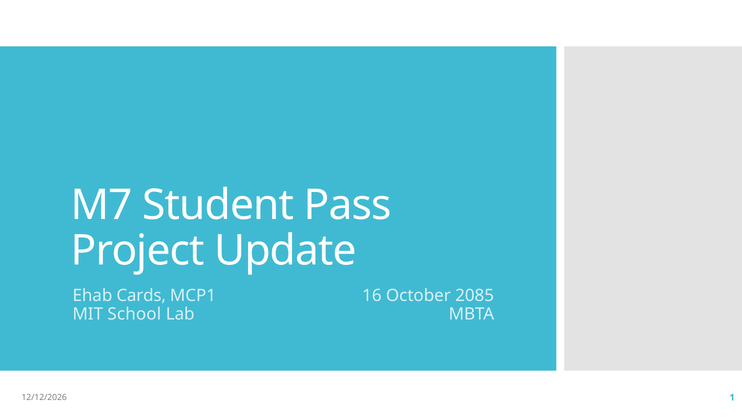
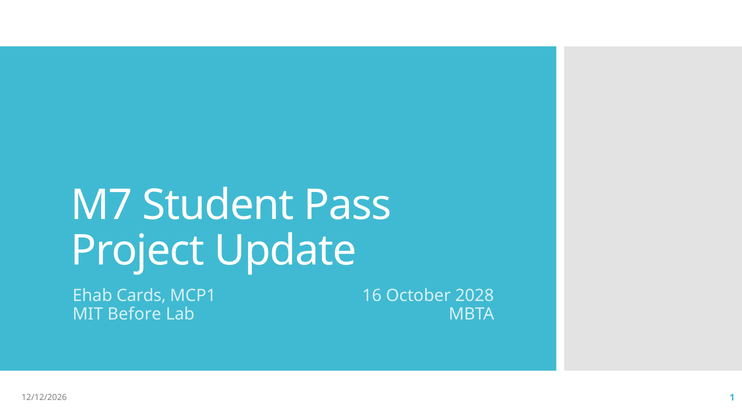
2085: 2085 -> 2028
School: School -> Before
